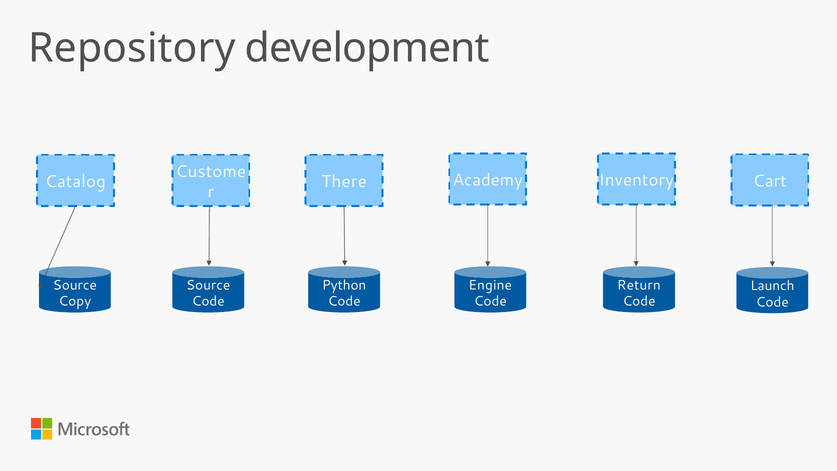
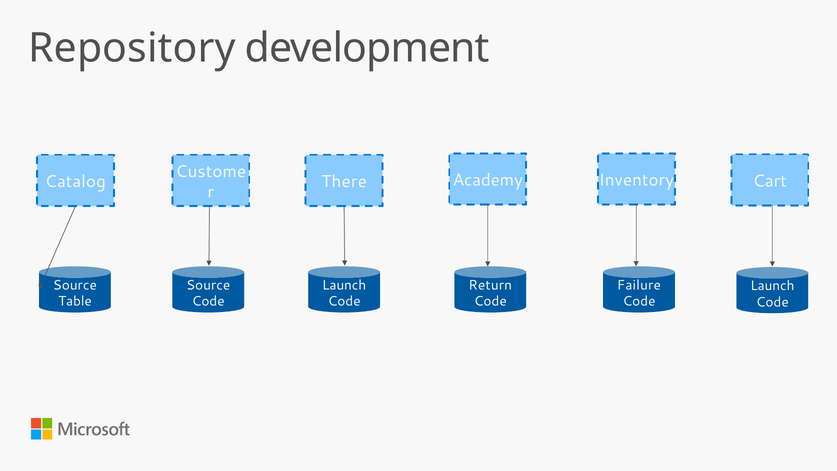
Python at (344, 285): Python -> Launch
Engine: Engine -> Return
Return: Return -> Failure
Copy: Copy -> Table
